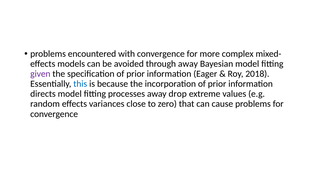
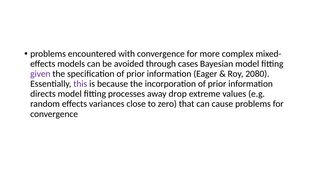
through away: away -> cases
2018: 2018 -> 2080
this colour: blue -> purple
